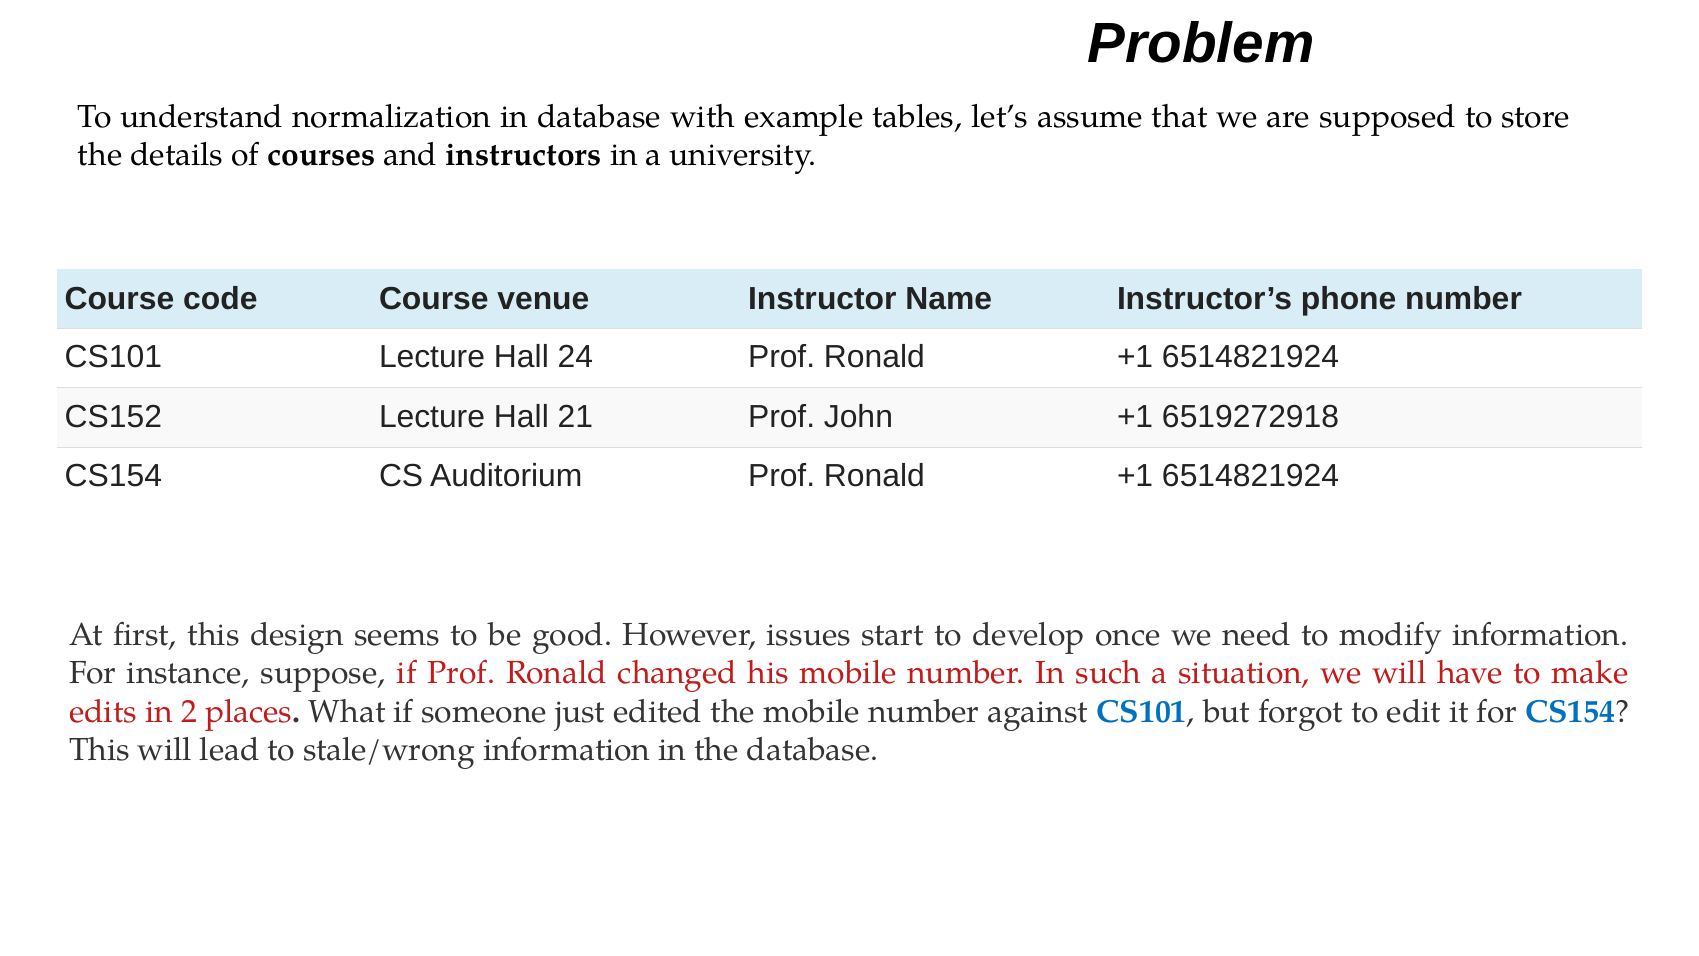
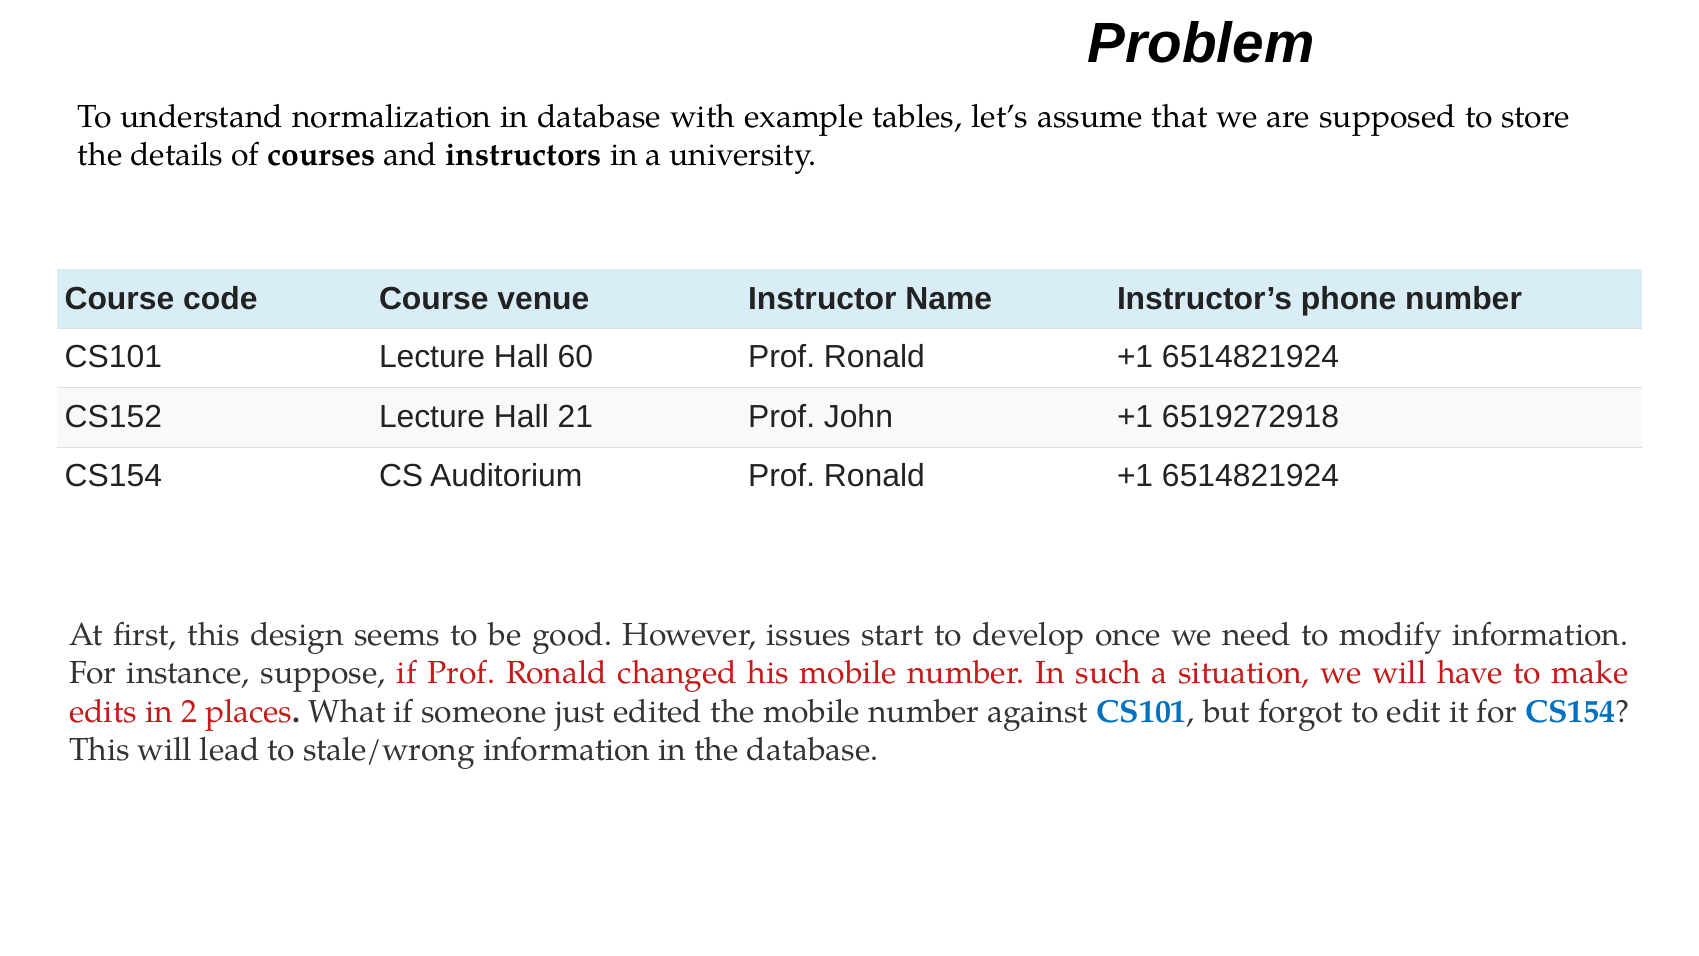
24: 24 -> 60
